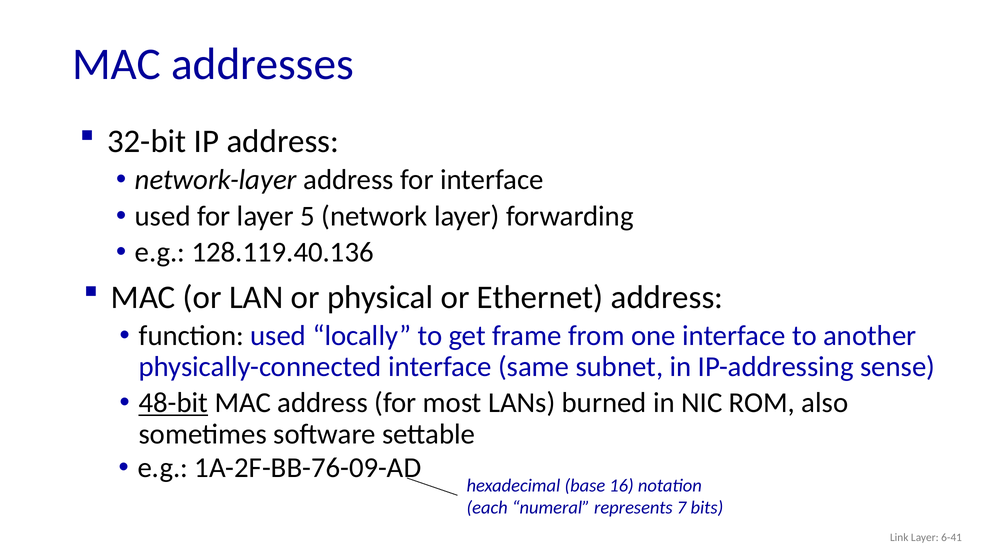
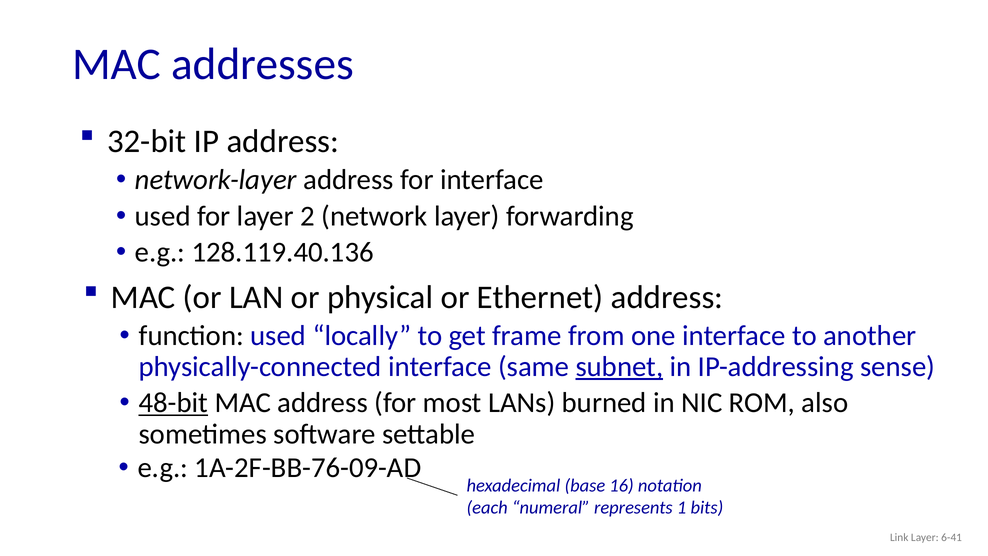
5: 5 -> 2
subnet underline: none -> present
7: 7 -> 1
